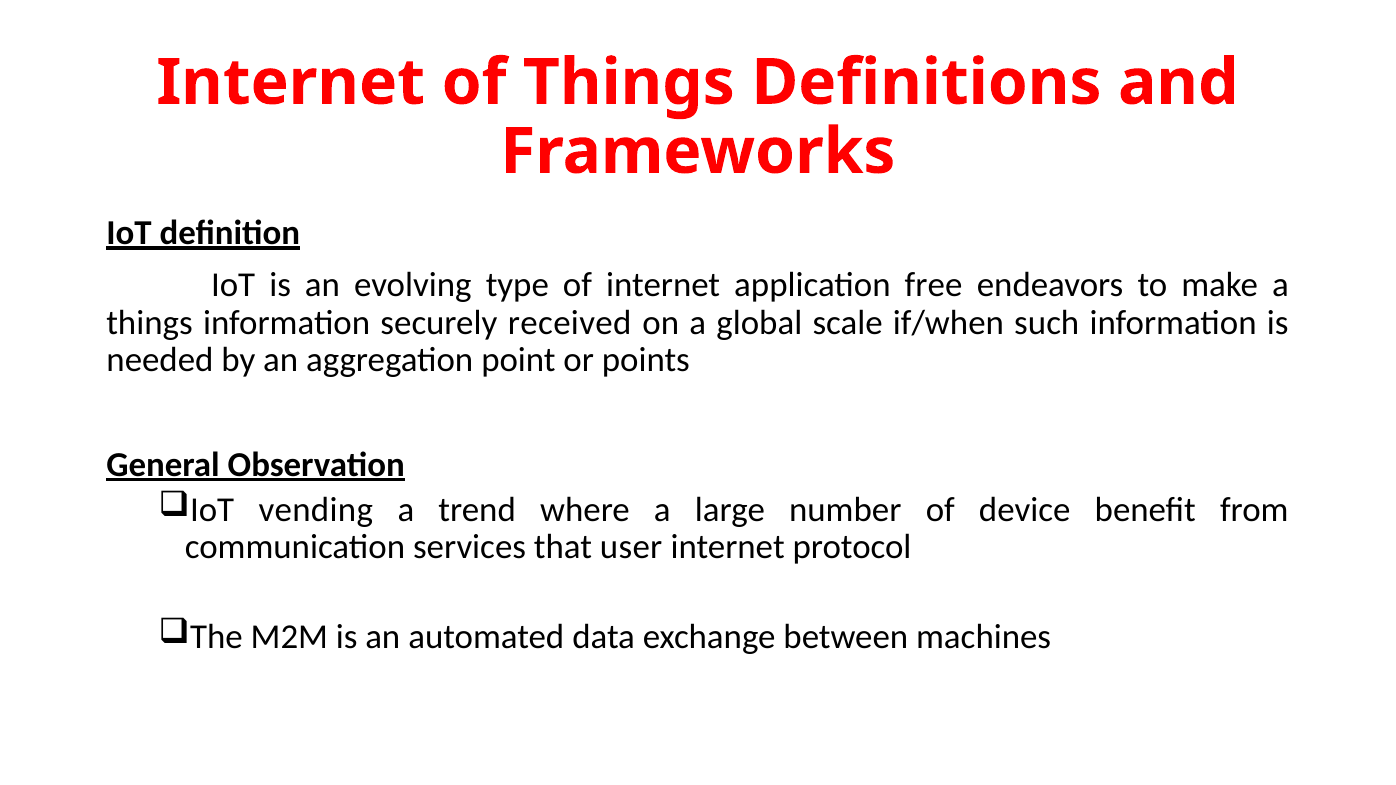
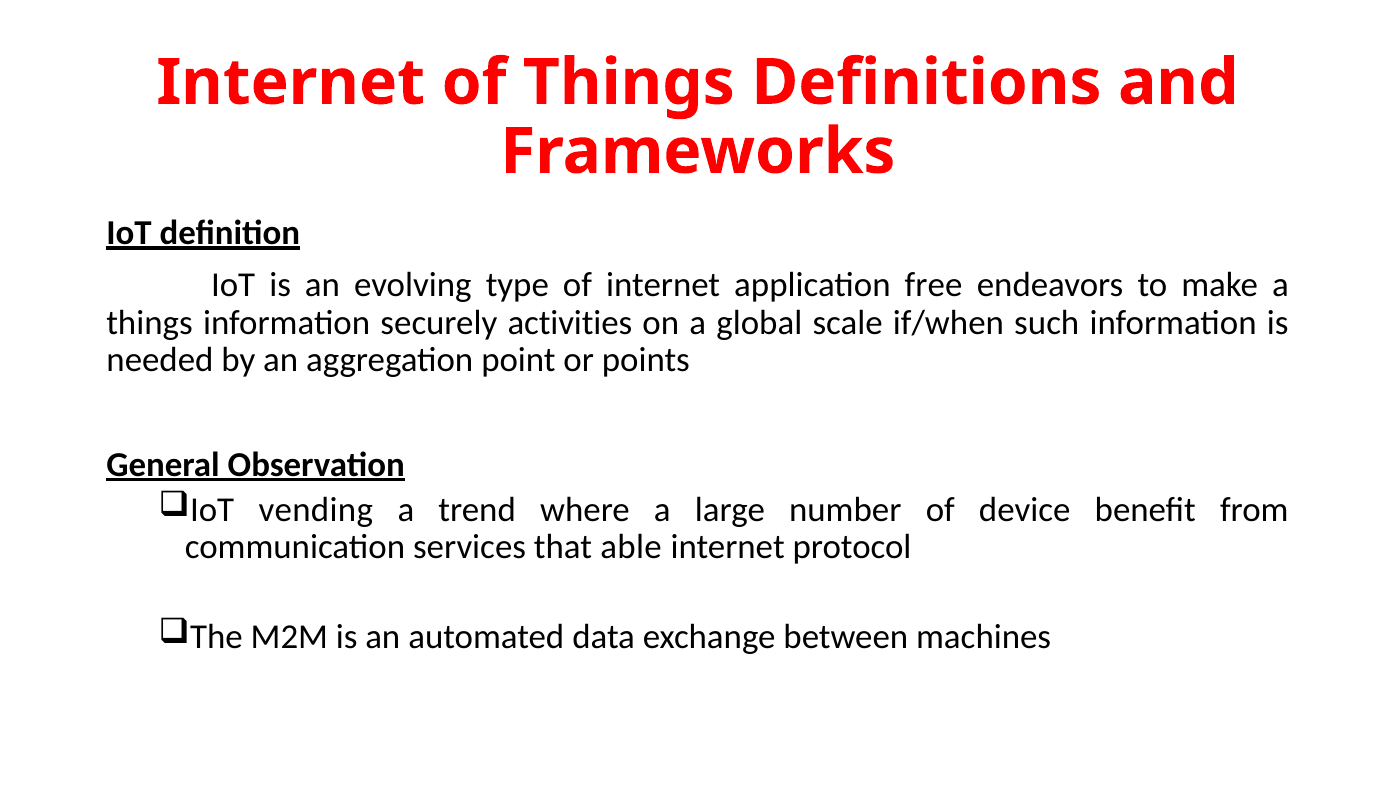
received: received -> activities
user: user -> able
